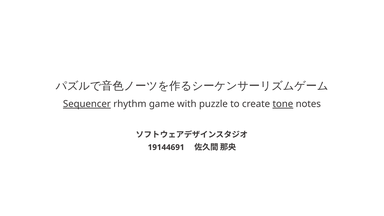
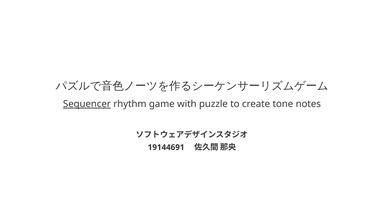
tone underline: present -> none
